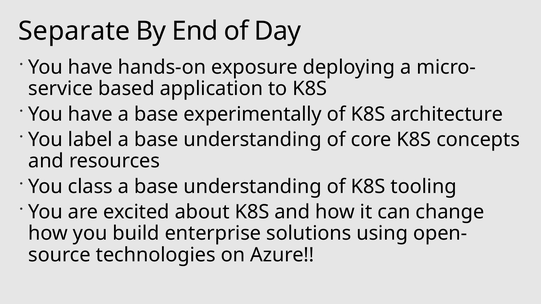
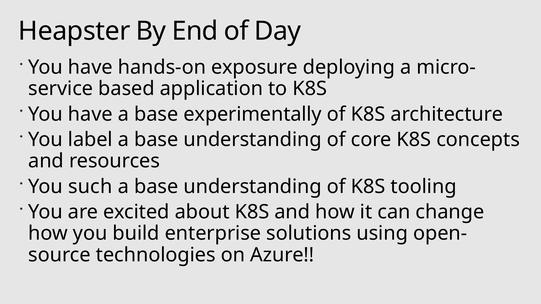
Separate: Separate -> Heapster
class: class -> such
